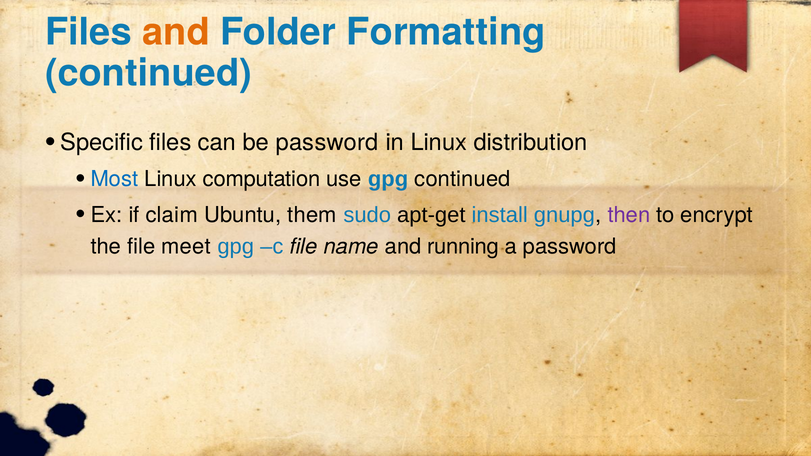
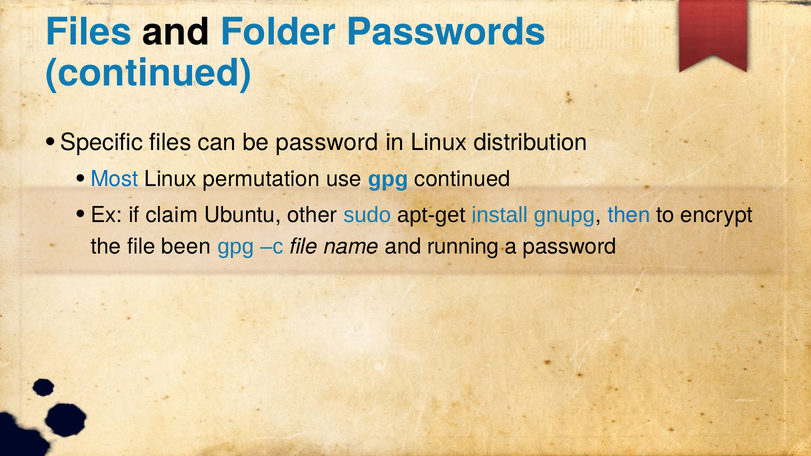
and at (176, 32) colour: orange -> black
Formatting: Formatting -> Passwords
computation: computation -> permutation
them: them -> other
then colour: purple -> blue
meet: meet -> been
